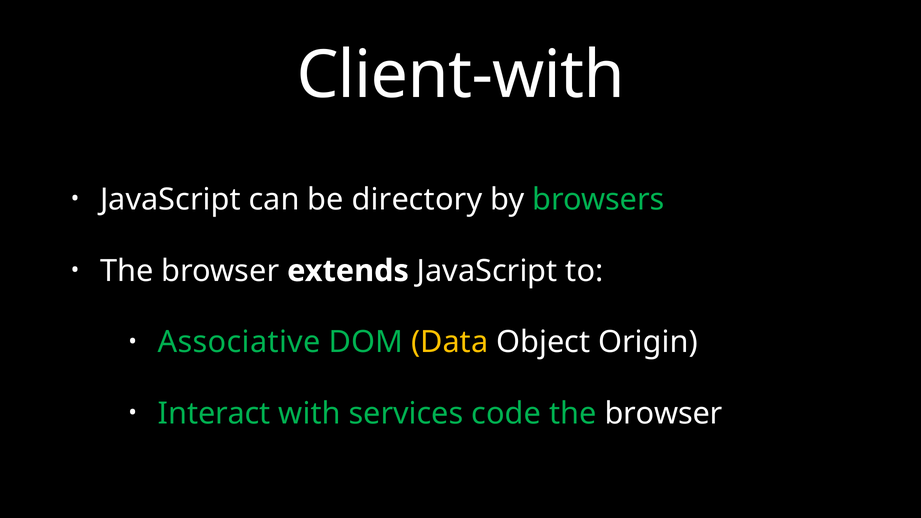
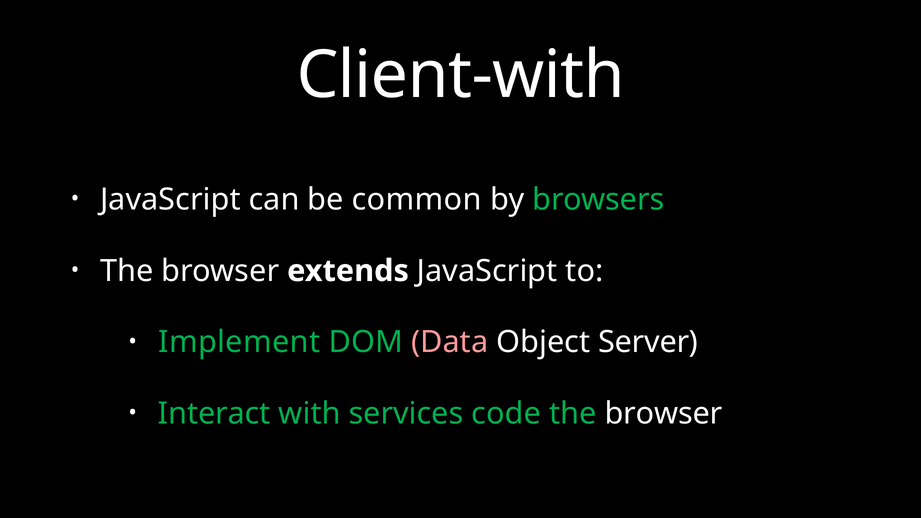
directory: directory -> common
Associative: Associative -> Implement
Data colour: yellow -> pink
Origin: Origin -> Server
